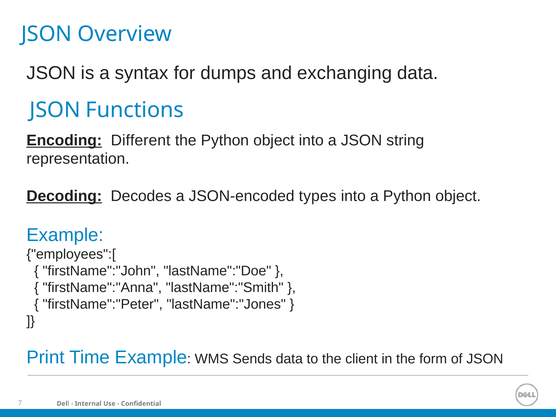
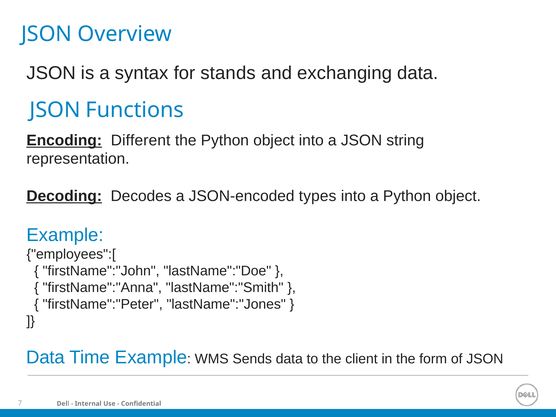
dumps: dumps -> stands
Print at (46, 357): Print -> Data
